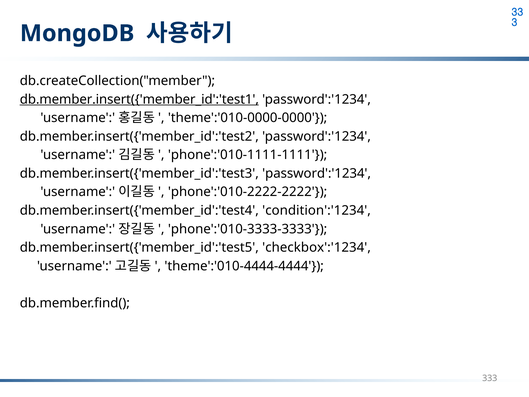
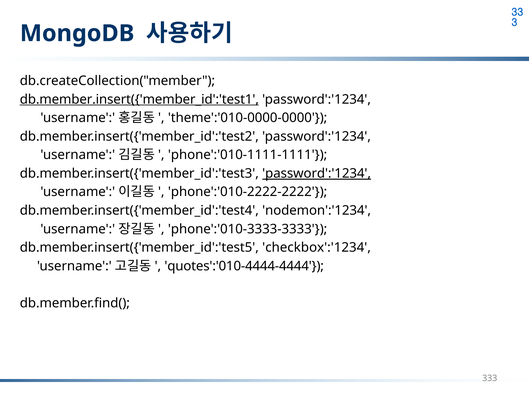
password':'1234 at (317, 173) underline: none -> present
condition':'1234: condition':'1234 -> nodemon':'1234
theme':'010-4444-4444: theme':'010-4444-4444 -> quotes':'010-4444-4444
